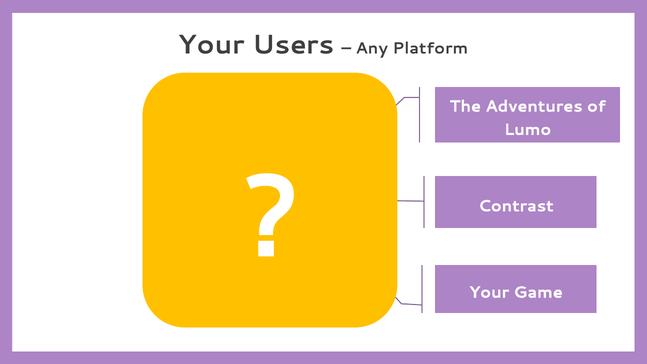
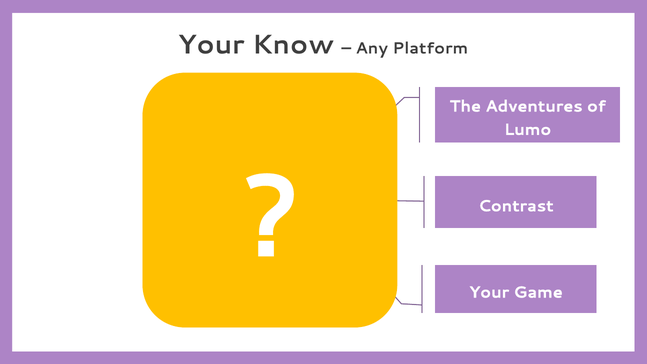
Users: Users -> Know
